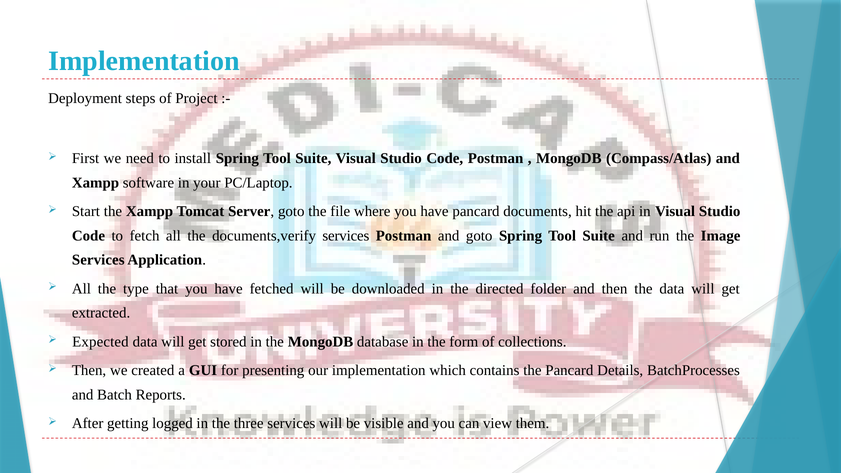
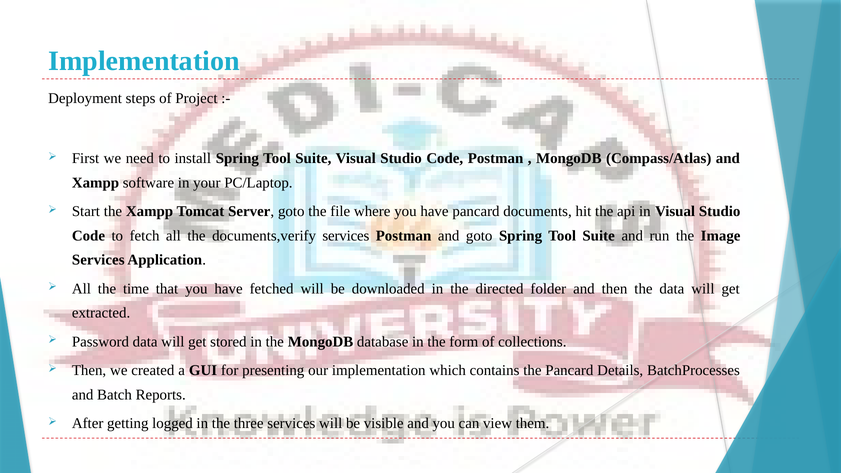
type: type -> time
Expected: Expected -> Password
